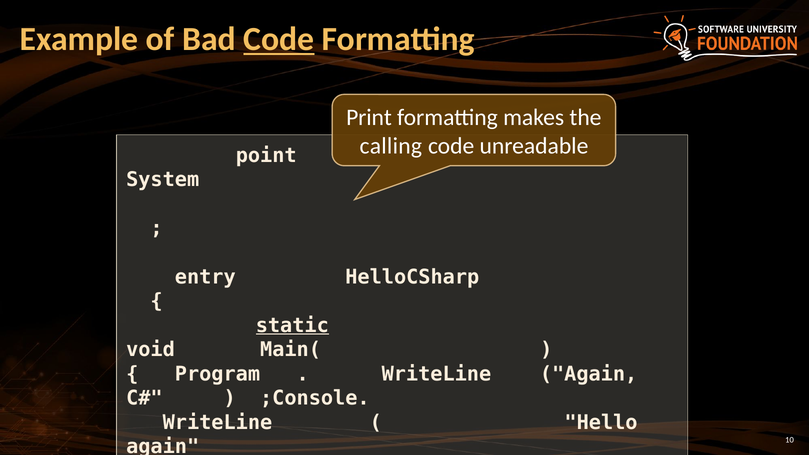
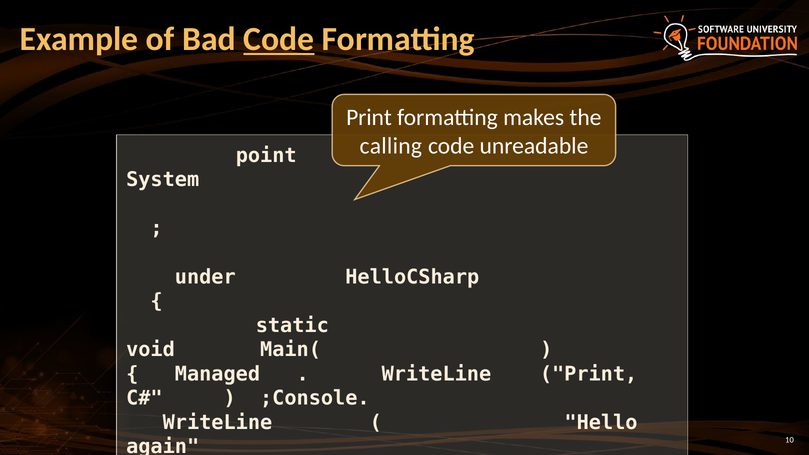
entry: entry -> under
static underline: present -> none
Program: Program -> Managed
WriteLine Again: Again -> Print
